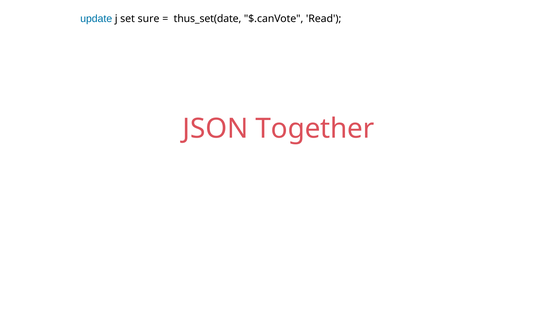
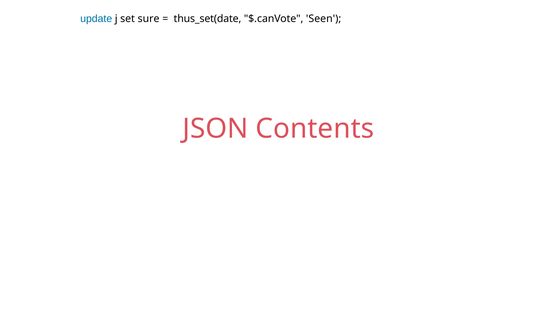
Read: Read -> Seen
Together: Together -> Contents
